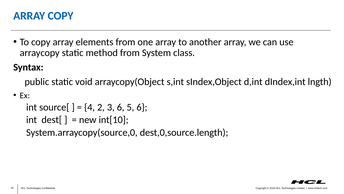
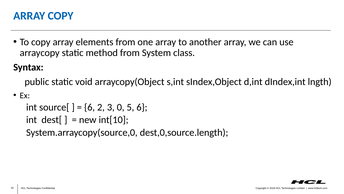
4 at (90, 107): 4 -> 6
3 6: 6 -> 0
